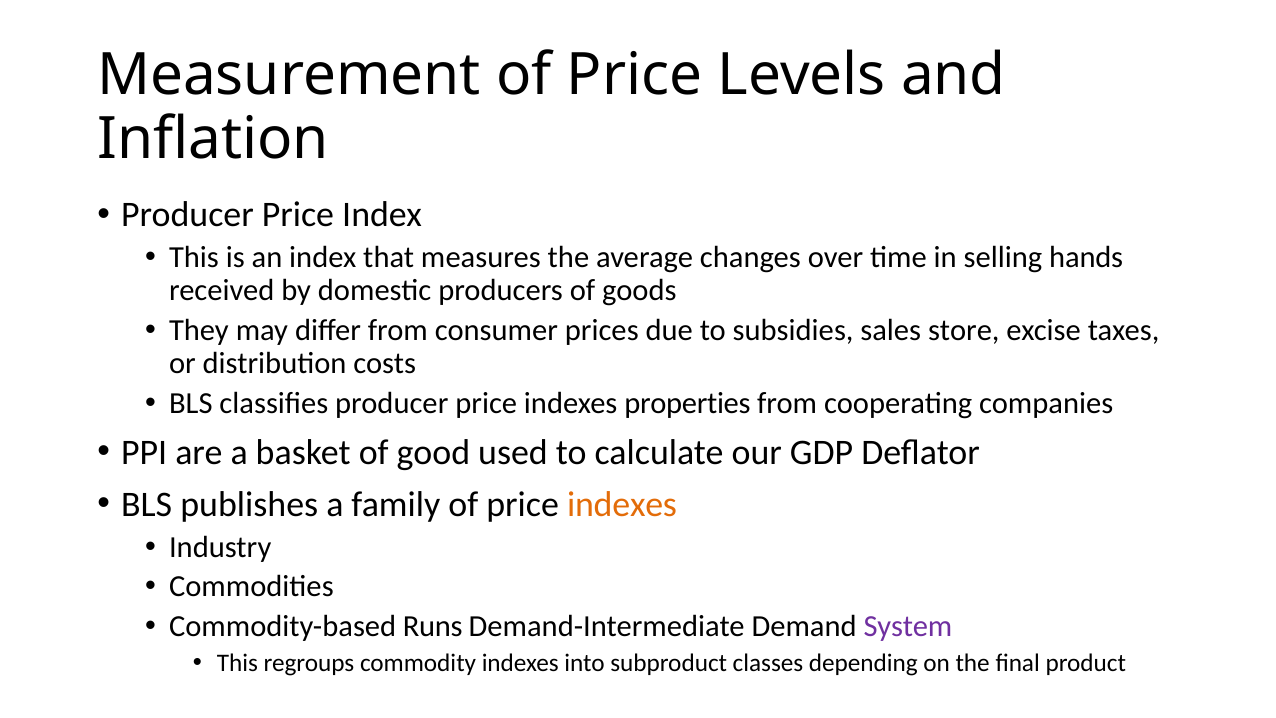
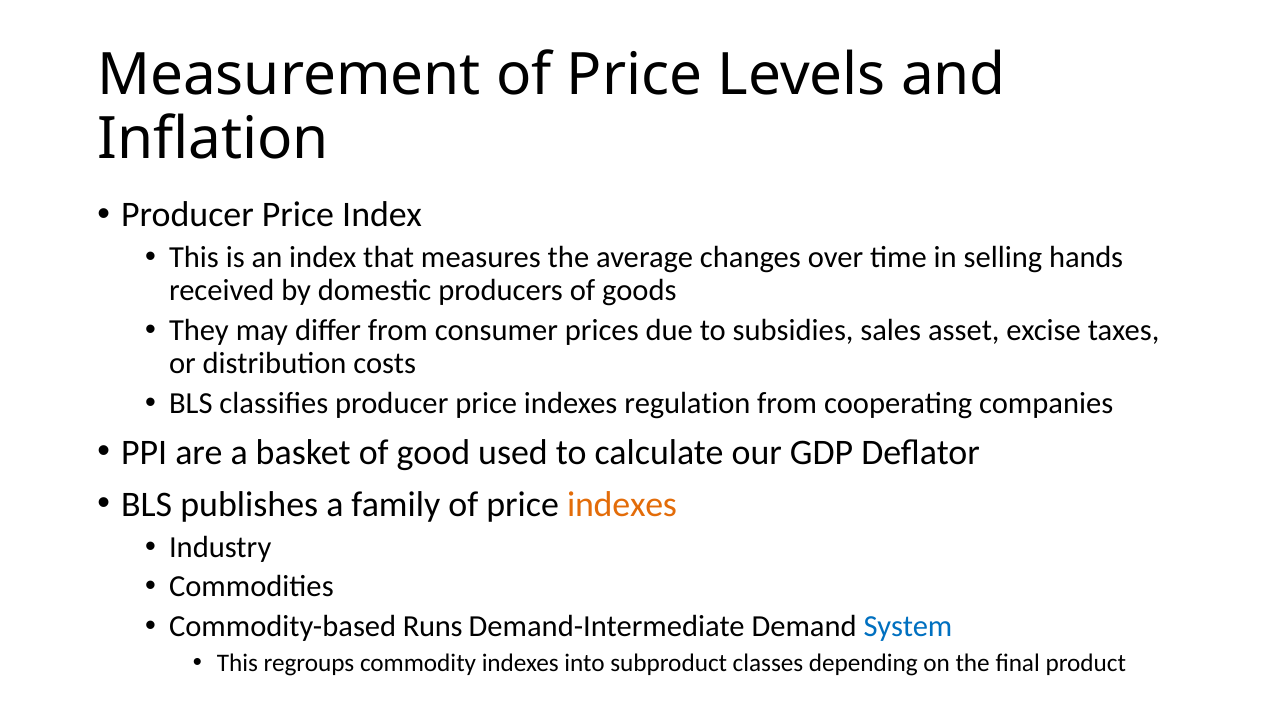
store: store -> asset
properties: properties -> regulation
System colour: purple -> blue
